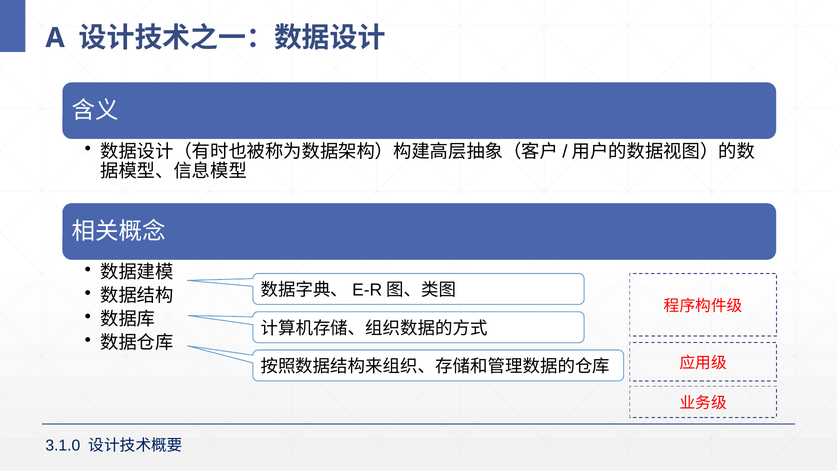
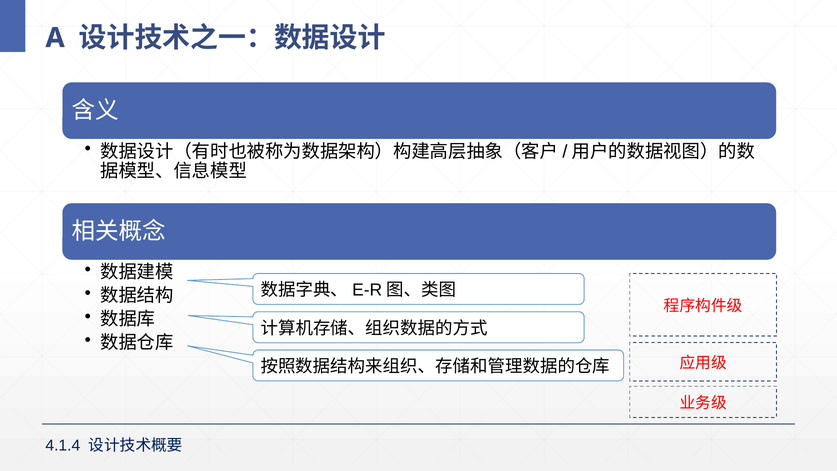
3.1.0: 3.1.0 -> 4.1.4
